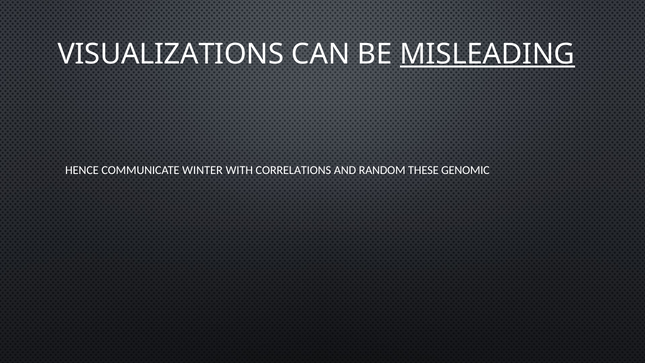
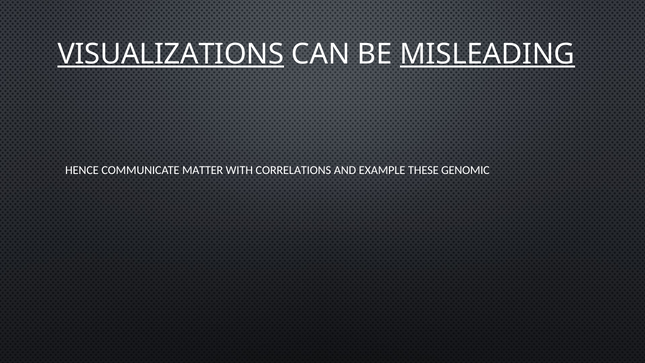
VISUALIZATIONS underline: none -> present
WINTER: WINTER -> MATTER
RANDOM: RANDOM -> EXAMPLE
